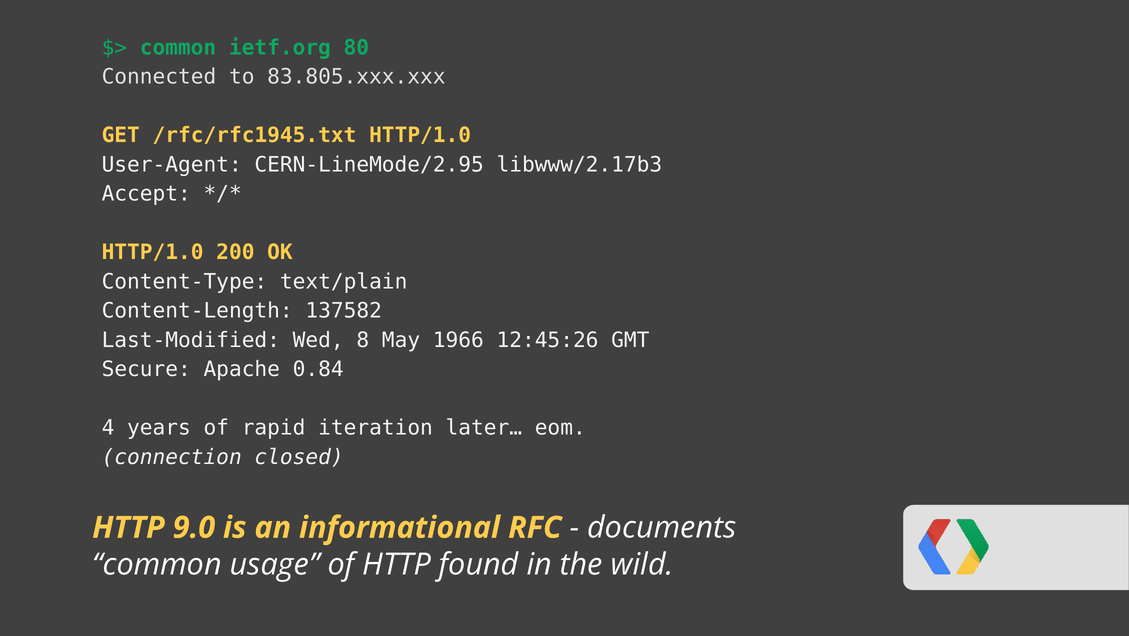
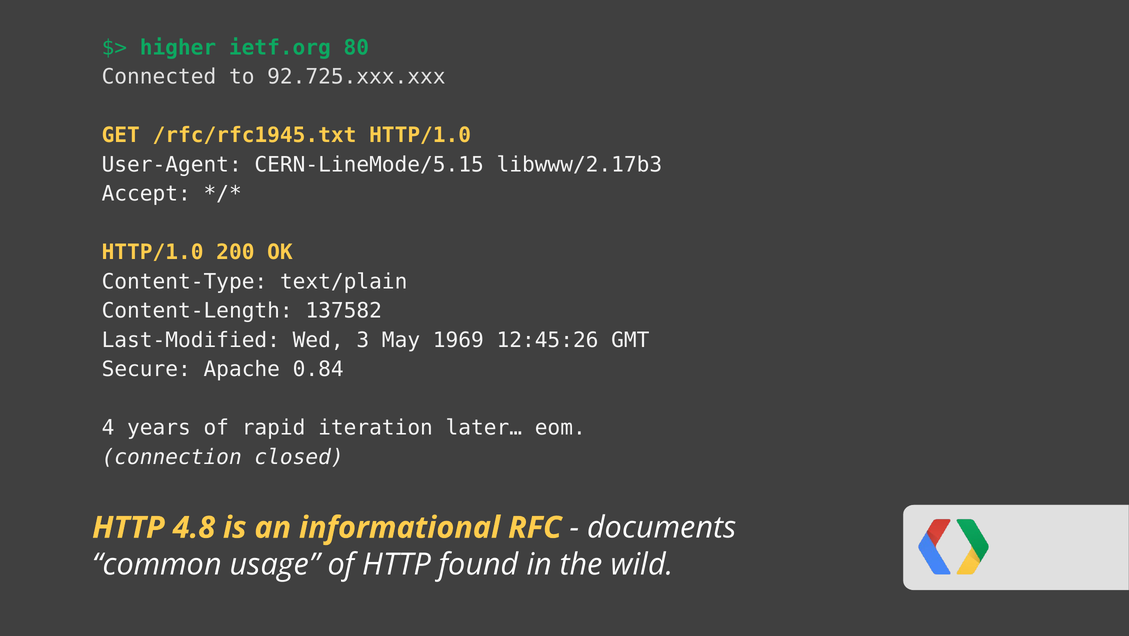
common at (178, 48): common -> higher
83.805.xxx.xxx: 83.805.xxx.xxx -> 92.725.xxx.xxx
CERN-LineMode/2.95: CERN-LineMode/2.95 -> CERN-LineMode/5.15
8: 8 -> 3
1966: 1966 -> 1969
9.0: 9.0 -> 4.8
